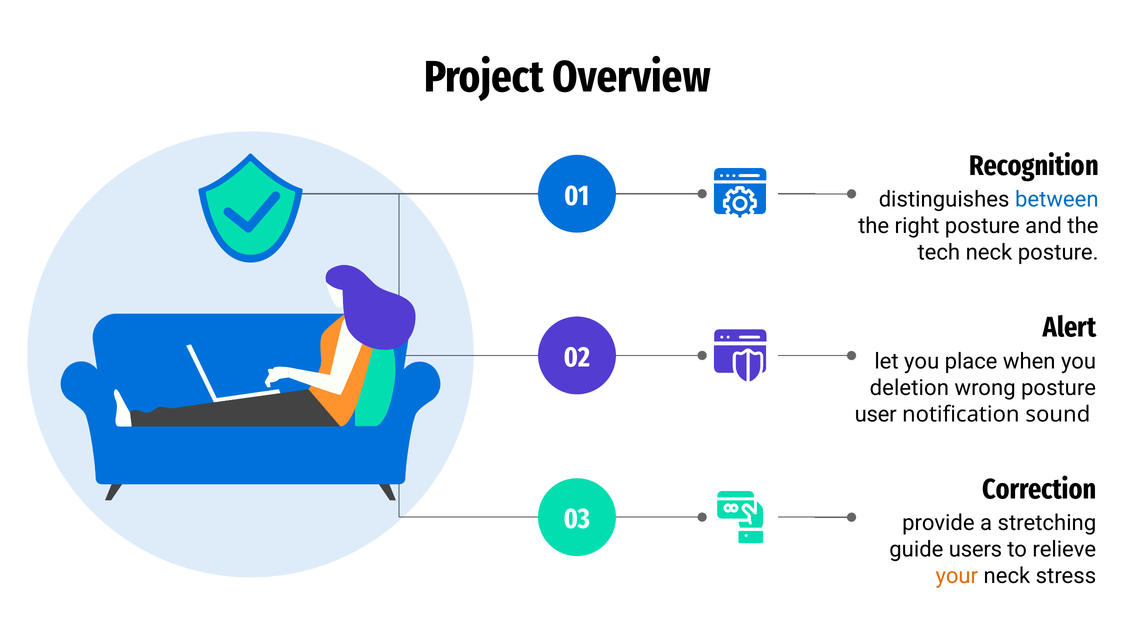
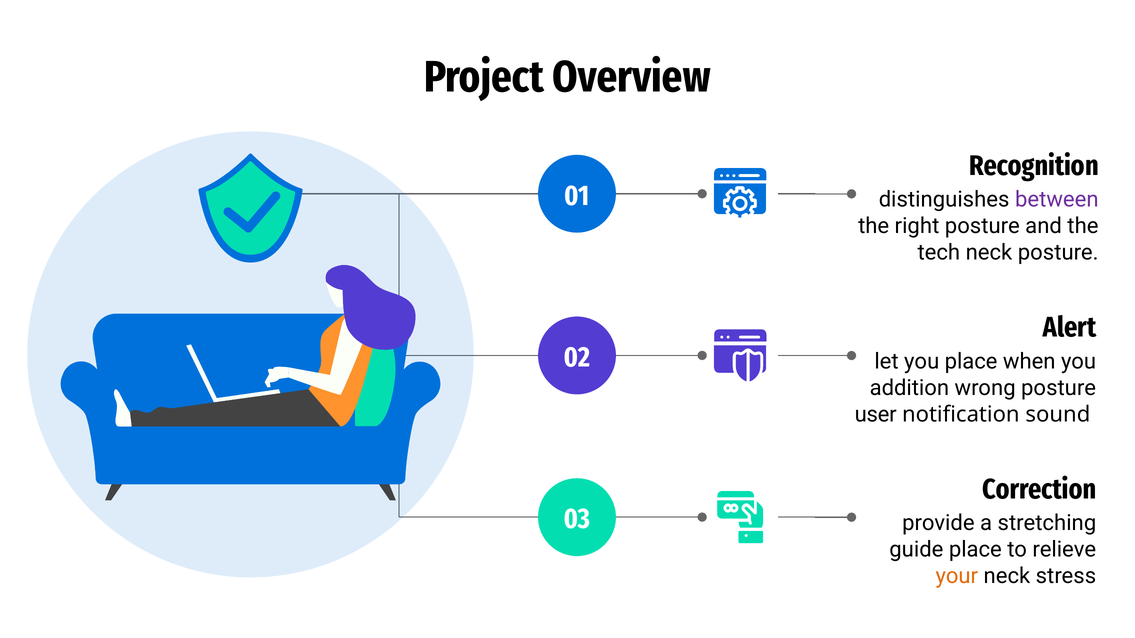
between colour: blue -> purple
deletion: deletion -> addition
guide users: users -> place
